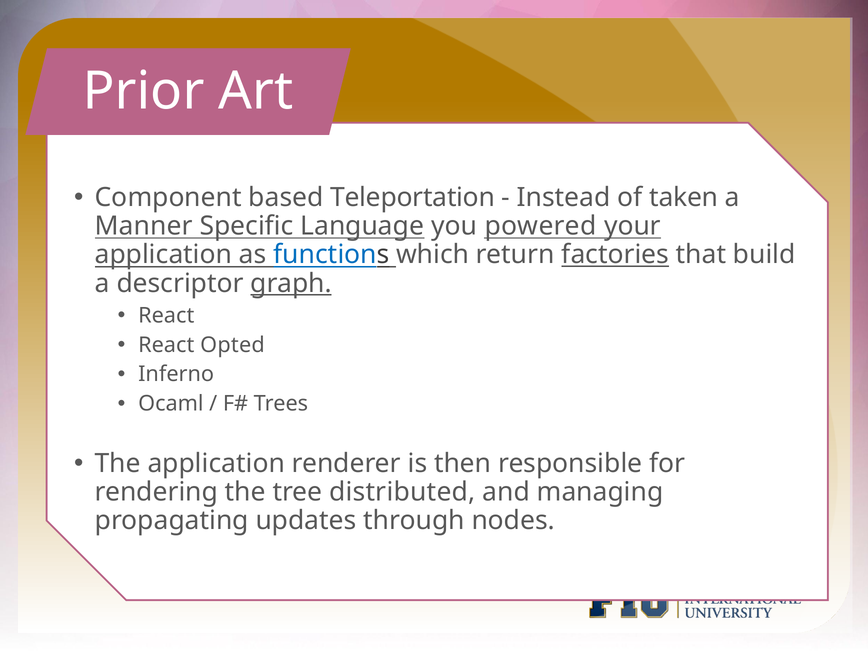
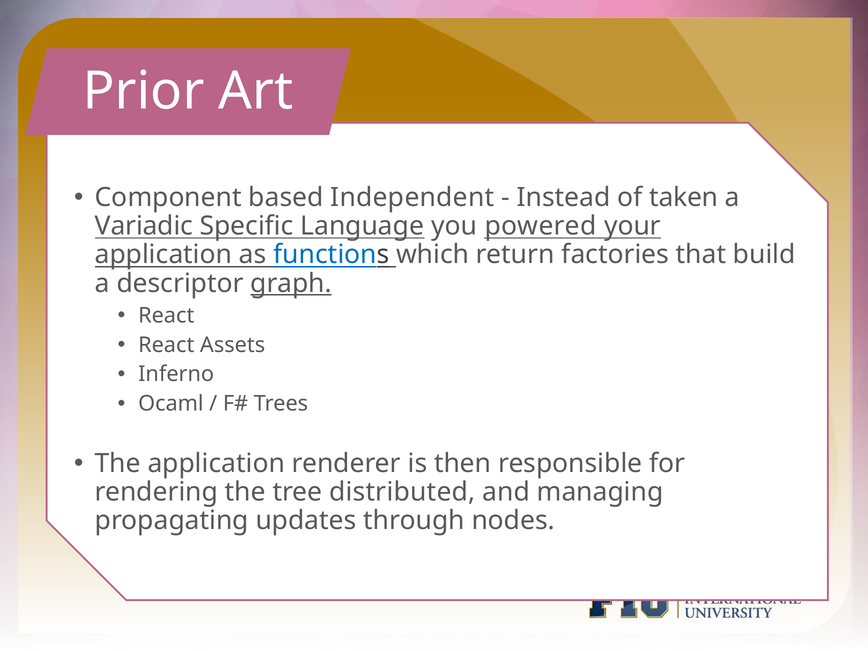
Teleportation: Teleportation -> Independent
Manner: Manner -> Variadic
factories underline: present -> none
Opted: Opted -> Assets
